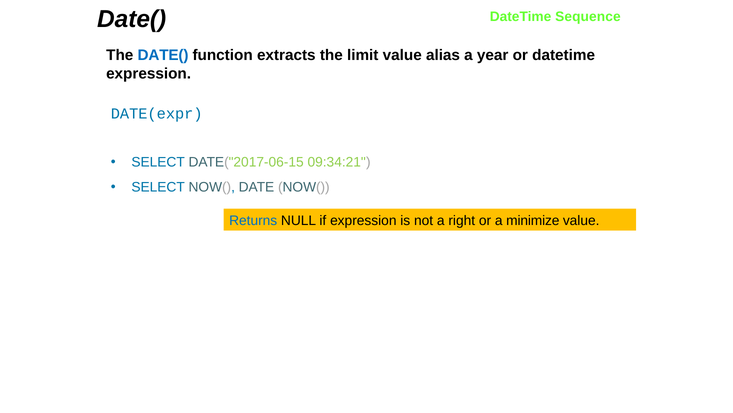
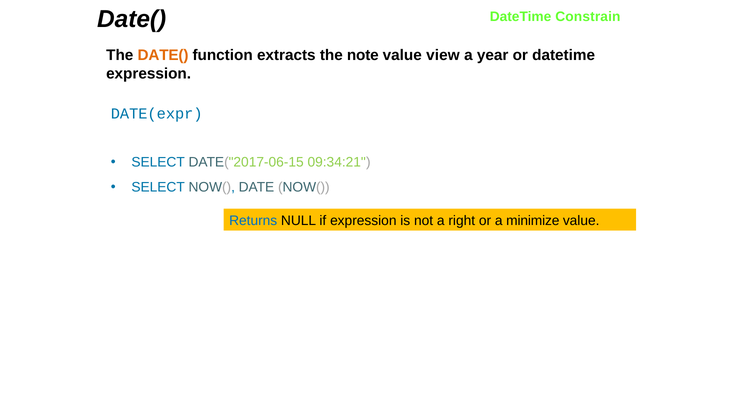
Sequence: Sequence -> Constrain
DATE( at (163, 55) colour: blue -> orange
limit: limit -> note
alias: alias -> view
